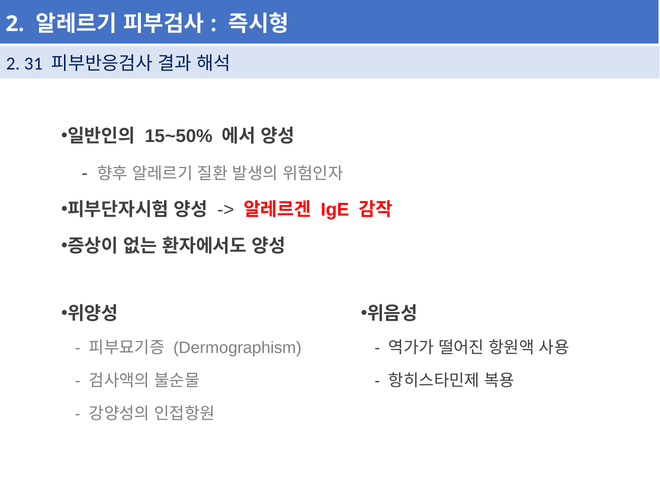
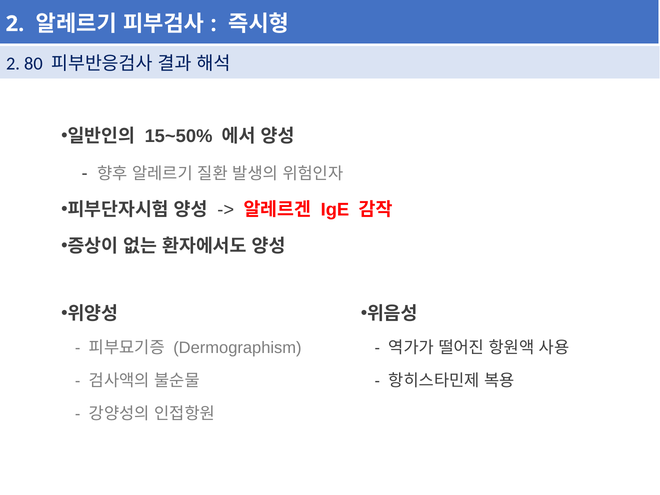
31: 31 -> 80
